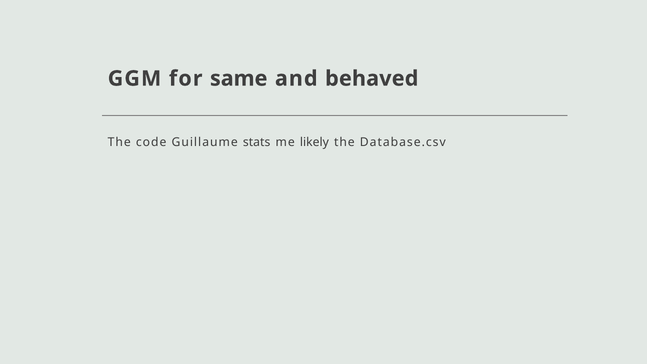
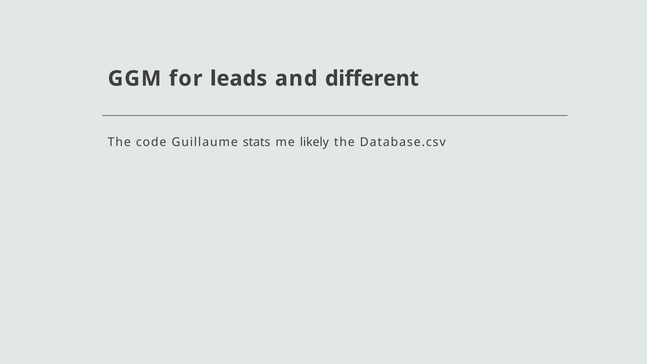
same: same -> leads
behaved: behaved -> different
